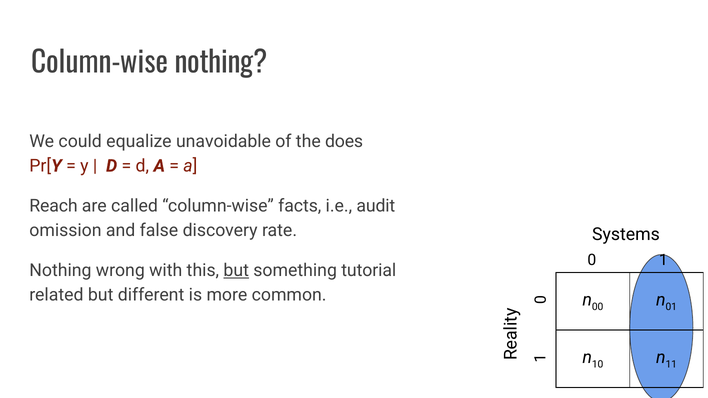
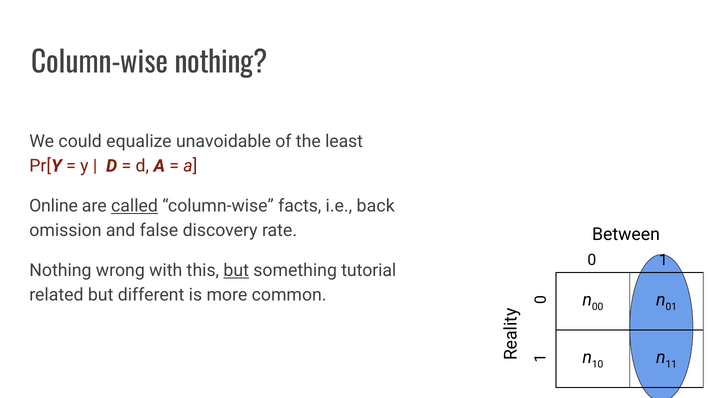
does: does -> least
Reach: Reach -> Online
called underline: none -> present
audit: audit -> back
Systems: Systems -> Between
